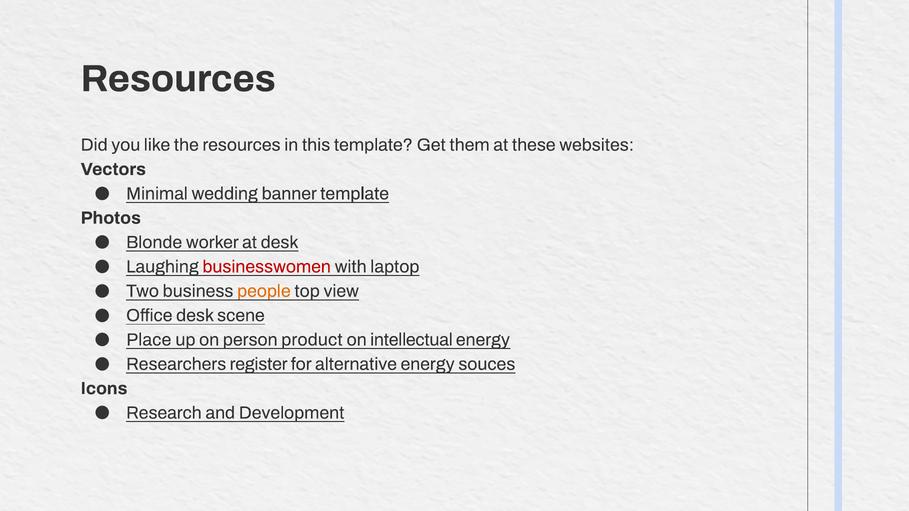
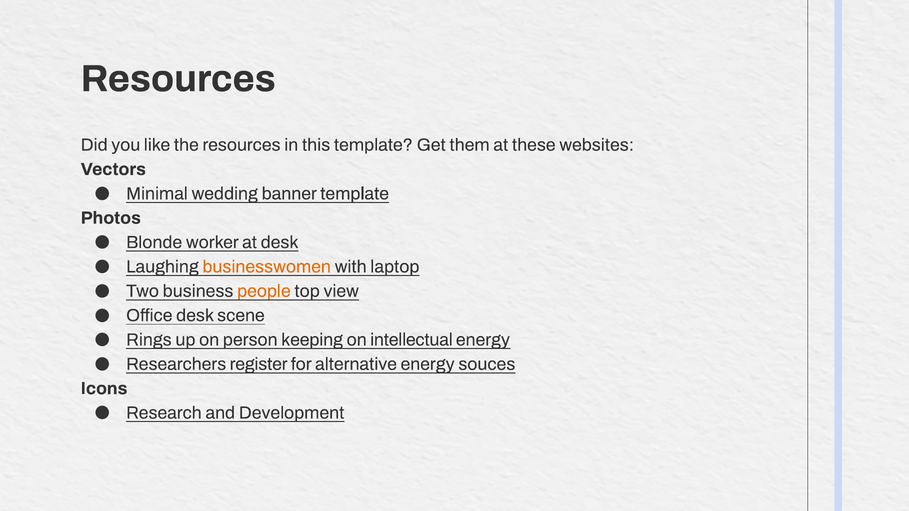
businesswomen colour: red -> orange
Place: Place -> Rings
product: product -> keeping
